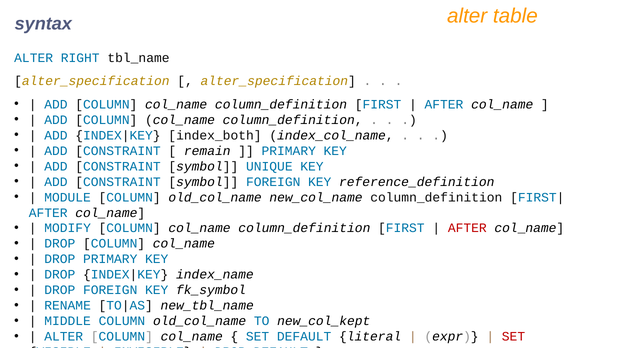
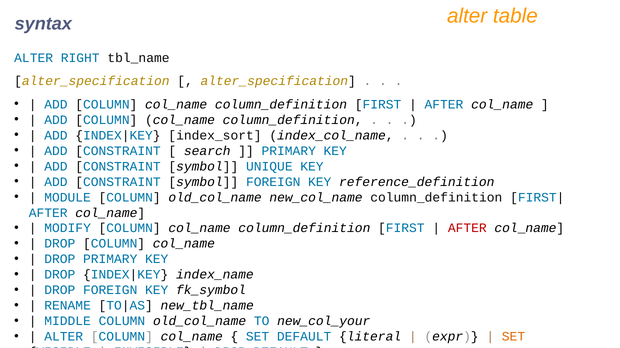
index_both: index_both -> index_sort
remain: remain -> search
new_col_kept: new_col_kept -> new_col_your
SET at (513, 337) colour: red -> orange
